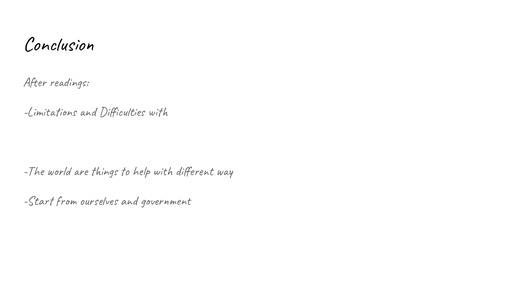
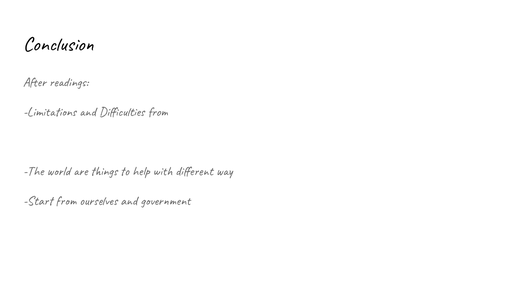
Difficulties with: with -> from
